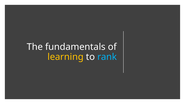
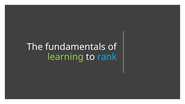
learning colour: yellow -> light green
